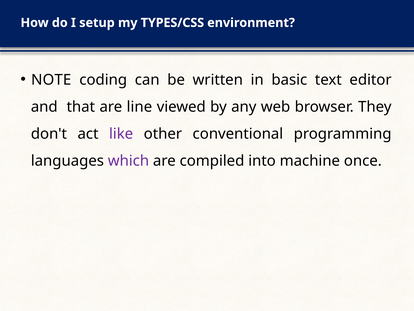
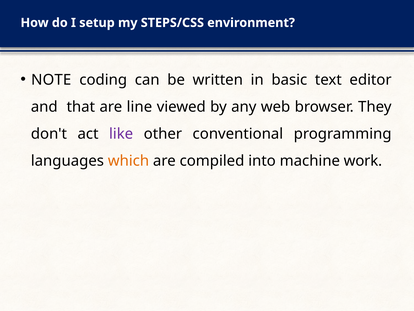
TYPES/CSS: TYPES/CSS -> STEPS/CSS
which colour: purple -> orange
once: once -> work
